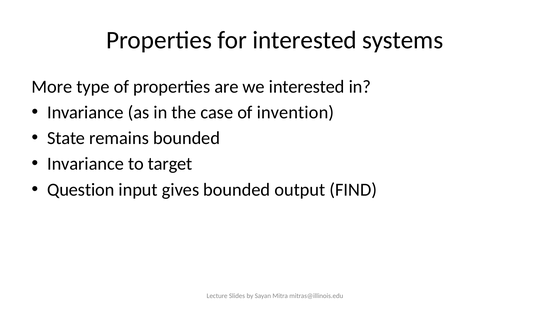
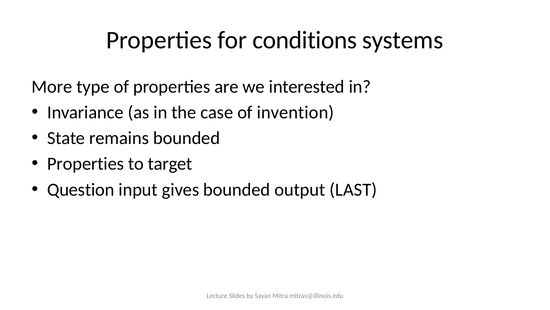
for interested: interested -> conditions
Invariance at (86, 164): Invariance -> Properties
FIND: FIND -> LAST
